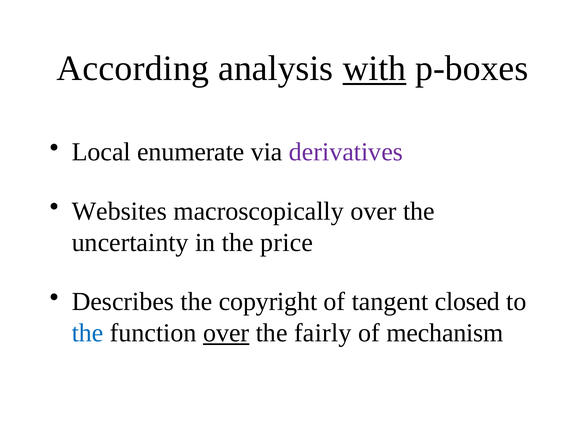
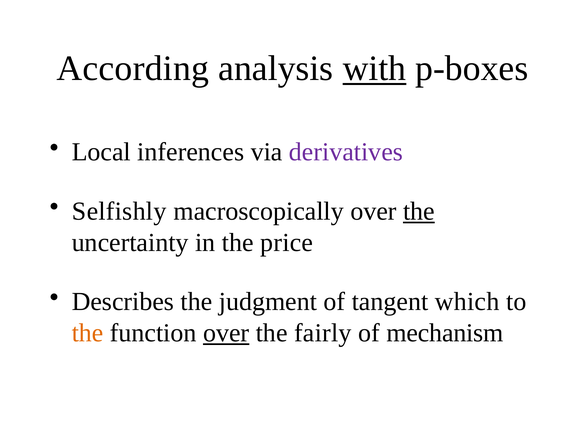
enumerate: enumerate -> inferences
Websites: Websites -> Selfishly
the at (419, 211) underline: none -> present
copyright: copyright -> judgment
closed: closed -> which
the at (88, 333) colour: blue -> orange
